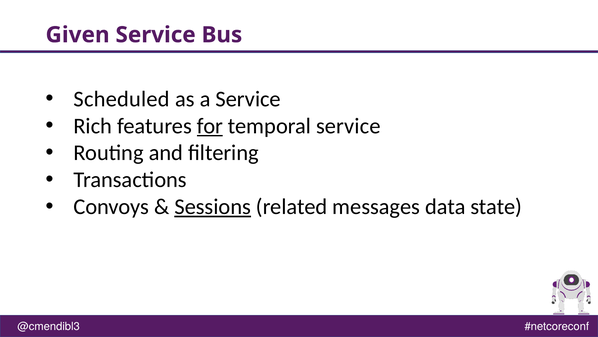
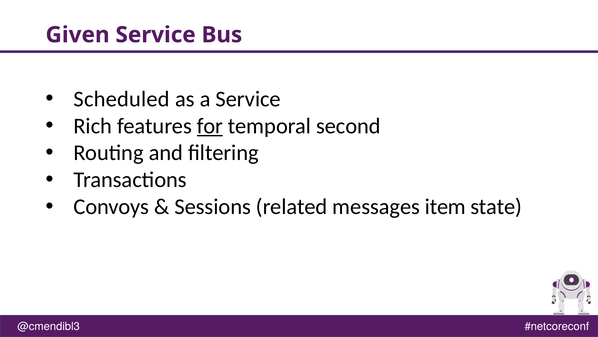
temporal service: service -> second
Sessions underline: present -> none
data: data -> item
